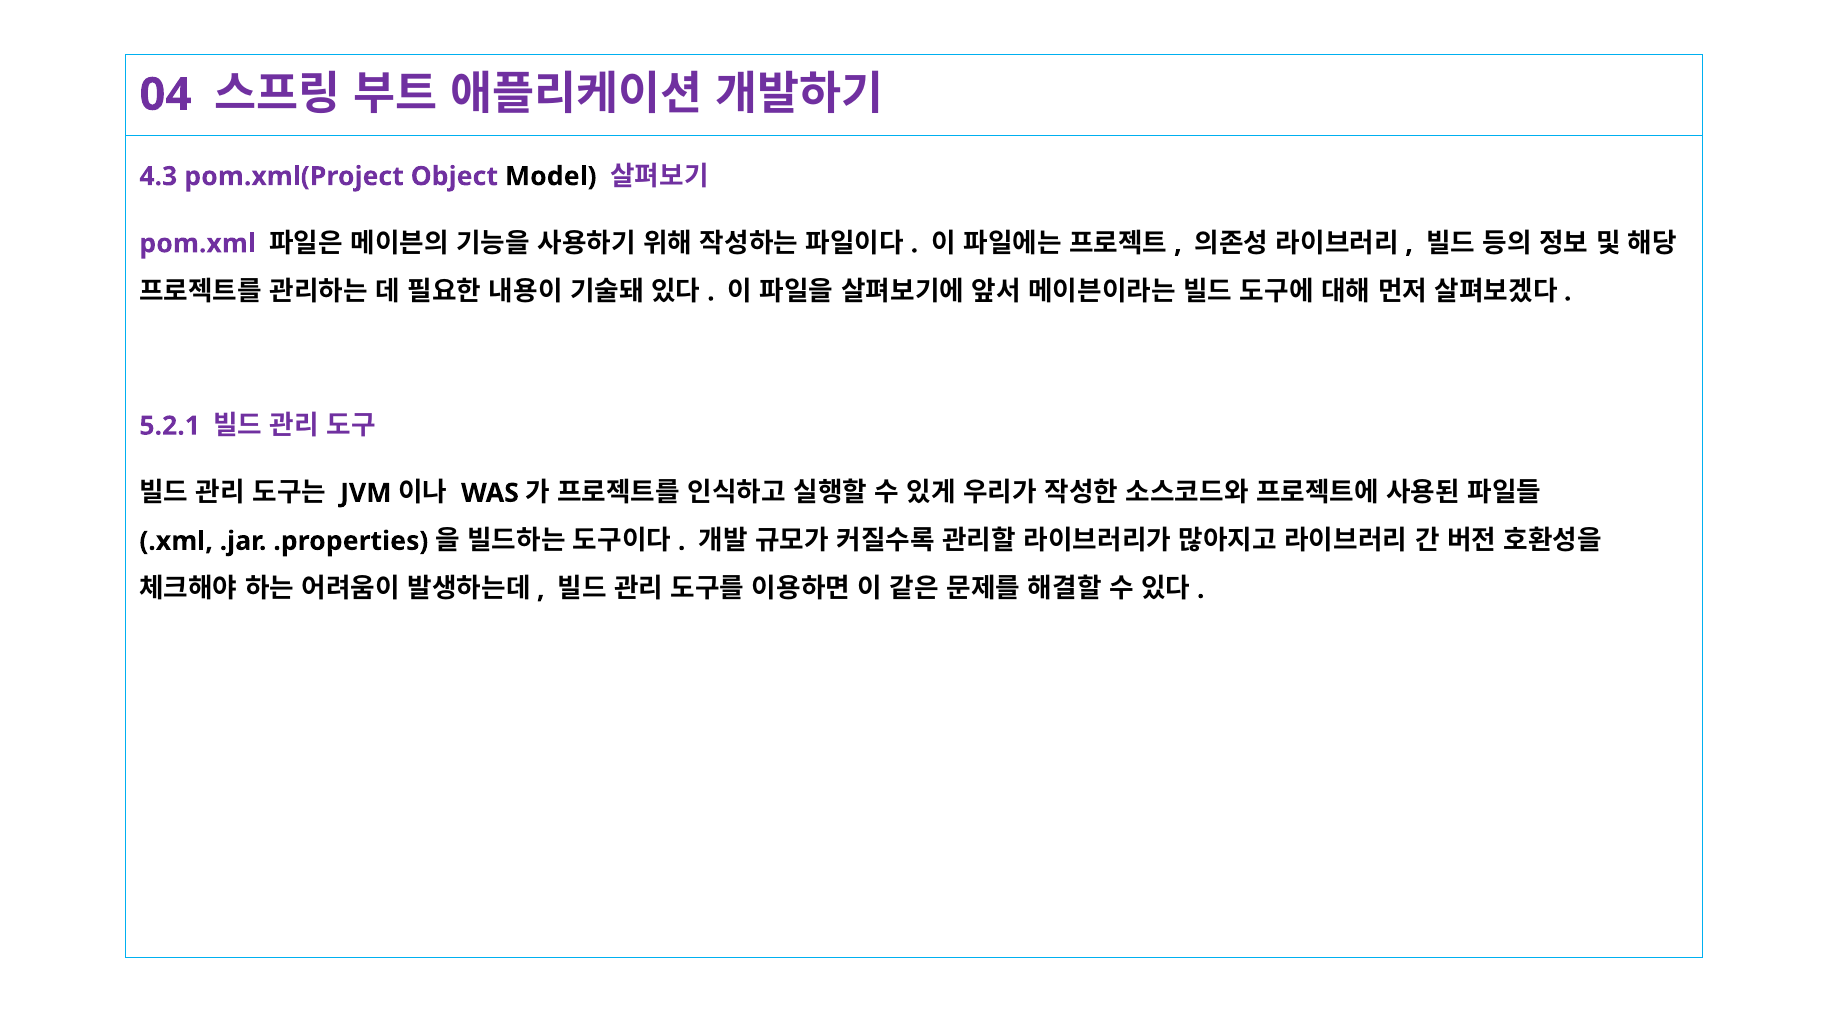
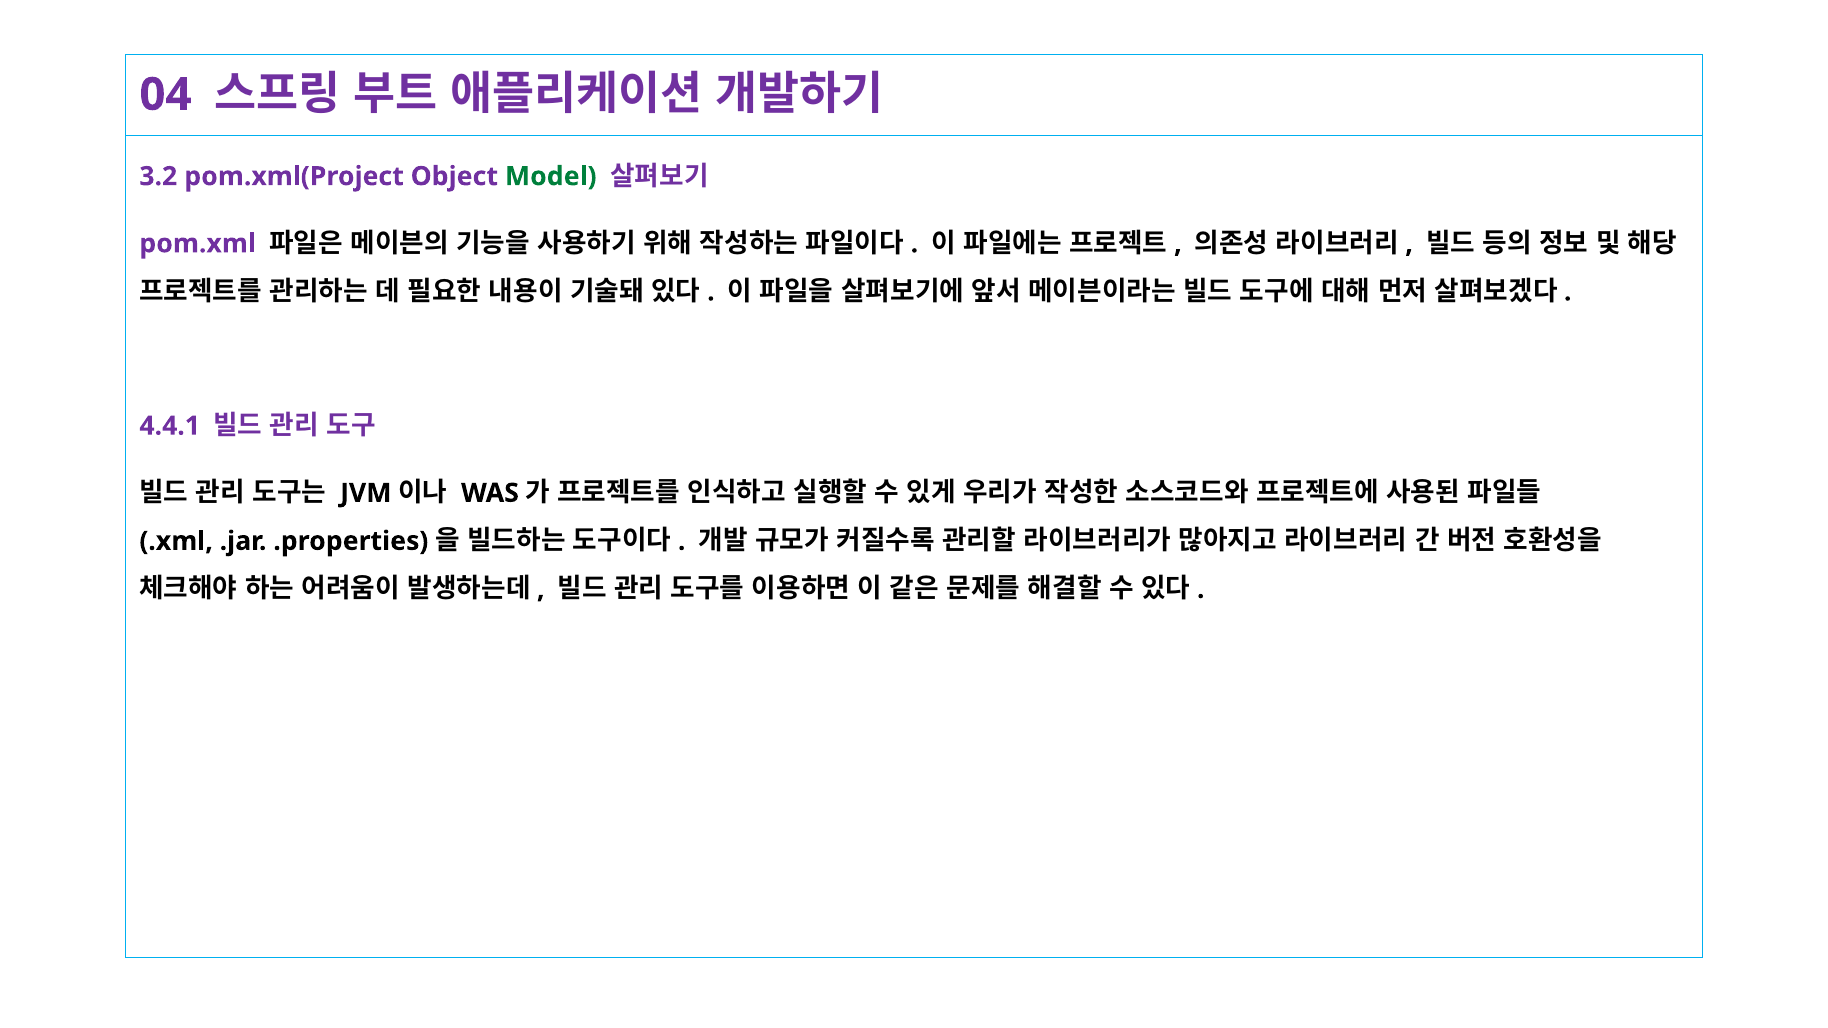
4.3: 4.3 -> 3.2
Model colour: black -> green
5.2.1: 5.2.1 -> 4.4.1
